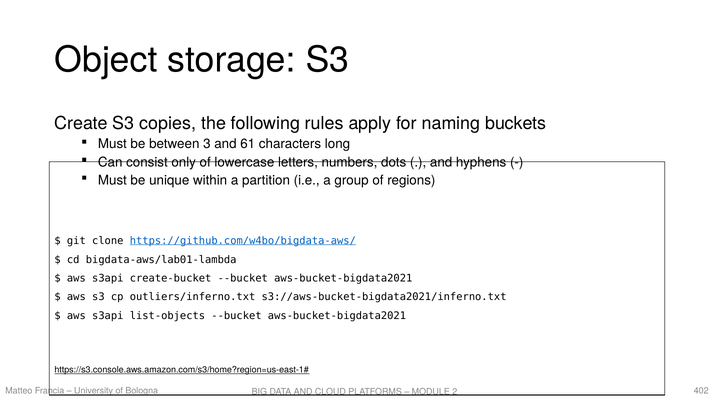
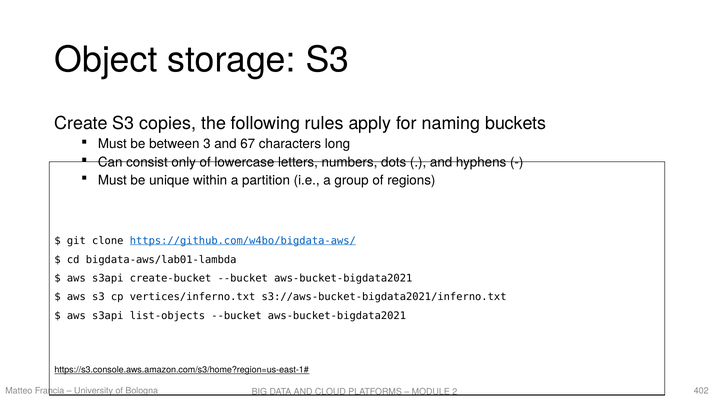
61: 61 -> 67
outliers/inferno.txt: outliers/inferno.txt -> vertices/inferno.txt
